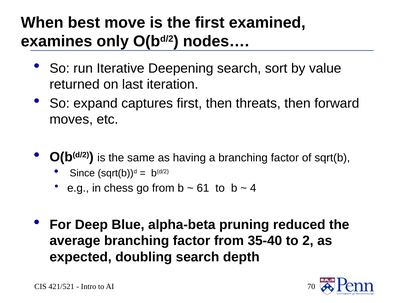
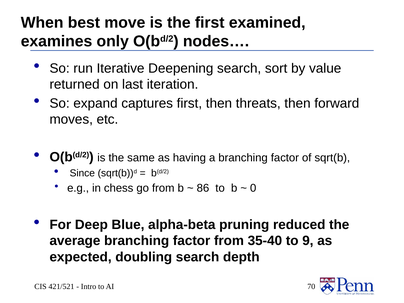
61: 61 -> 86
4: 4 -> 0
2: 2 -> 9
